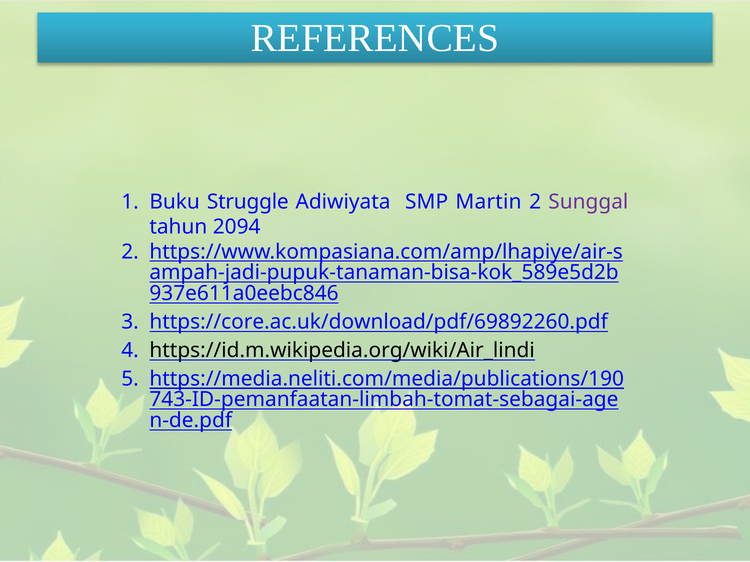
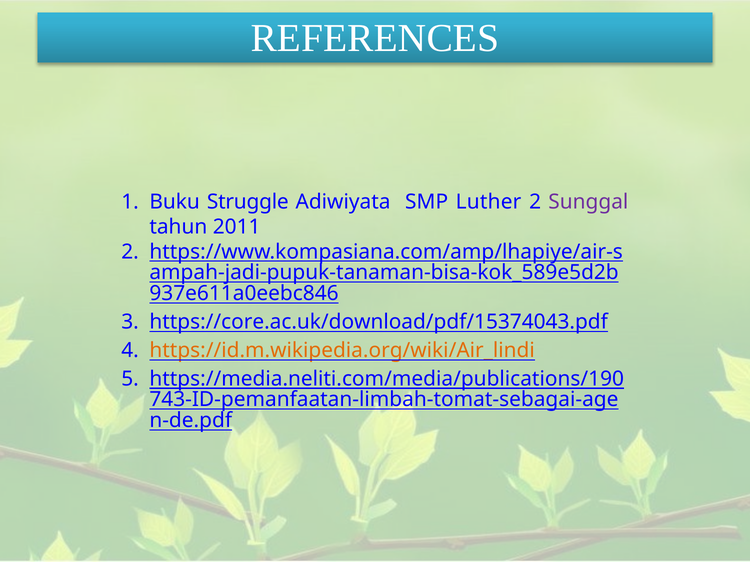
Martin: Martin -> Luther
2094: 2094 -> 2011
https://core.ac.uk/download/pdf/69892260.pdf: https://core.ac.uk/download/pdf/69892260.pdf -> https://core.ac.uk/download/pdf/15374043.pdf
https://id.m.wikipedia.org/wiki/Air_lindi colour: black -> orange
